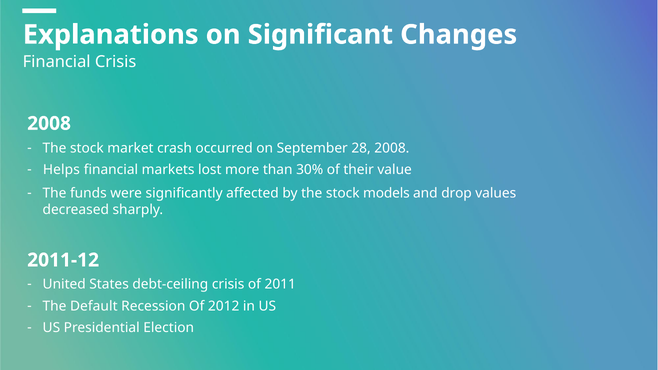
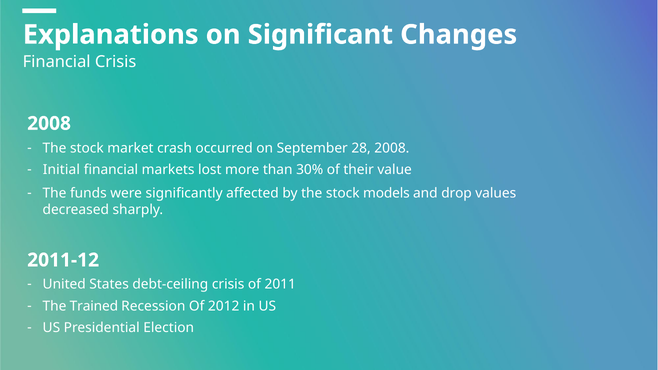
Helps: Helps -> Initial
Default: Default -> Trained
